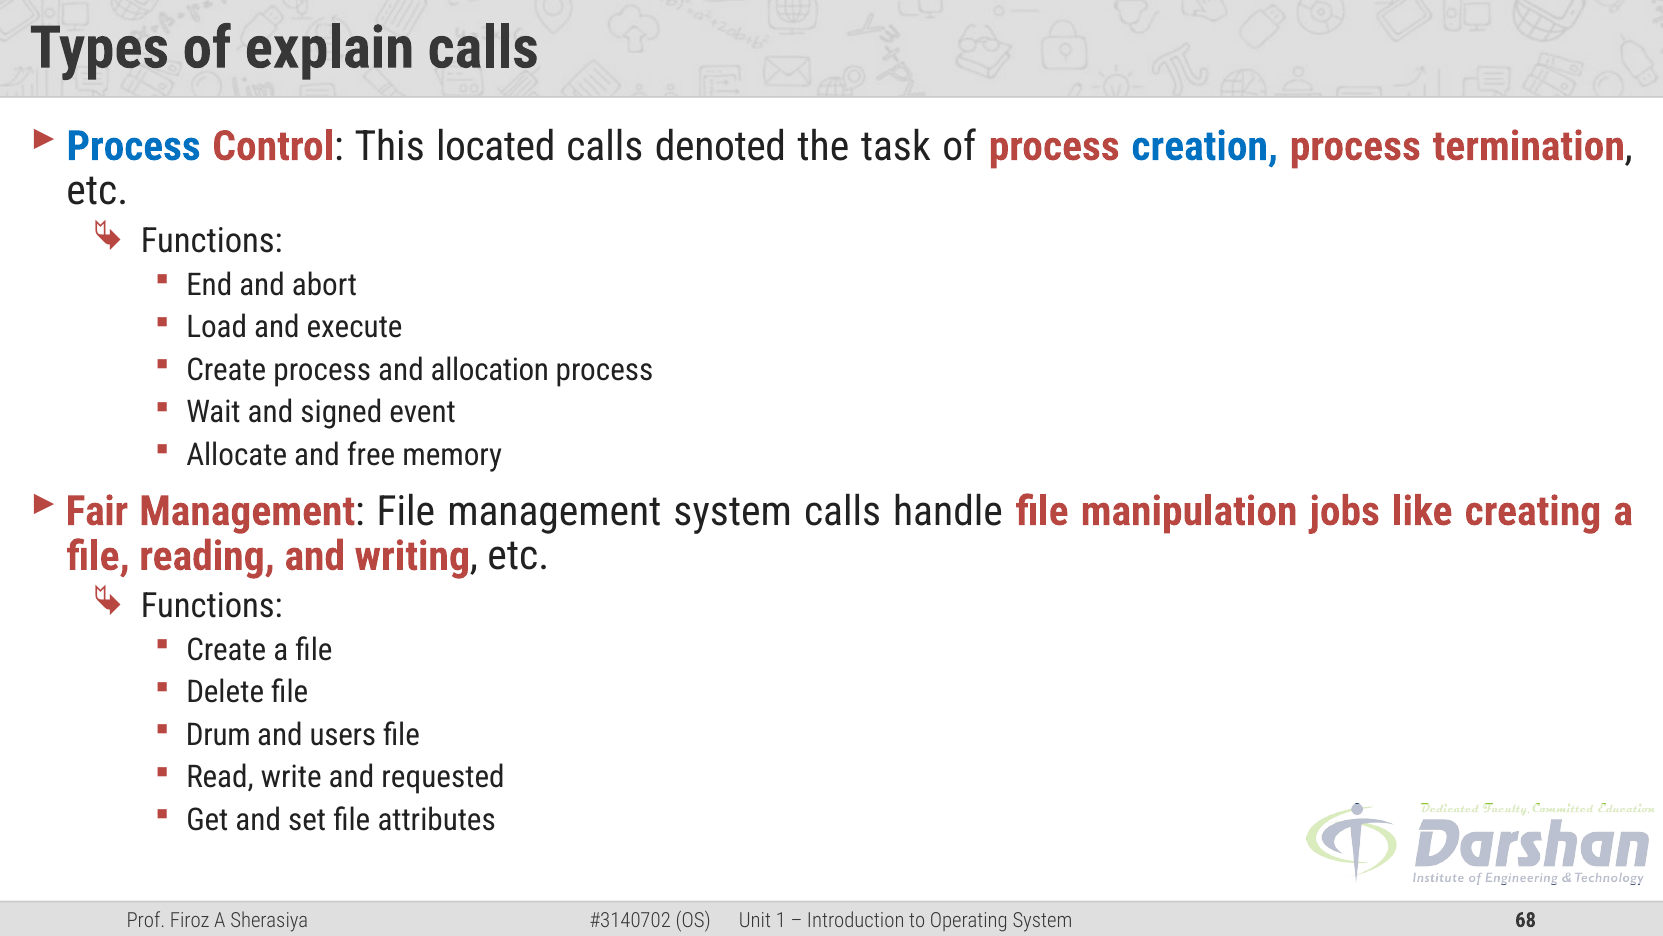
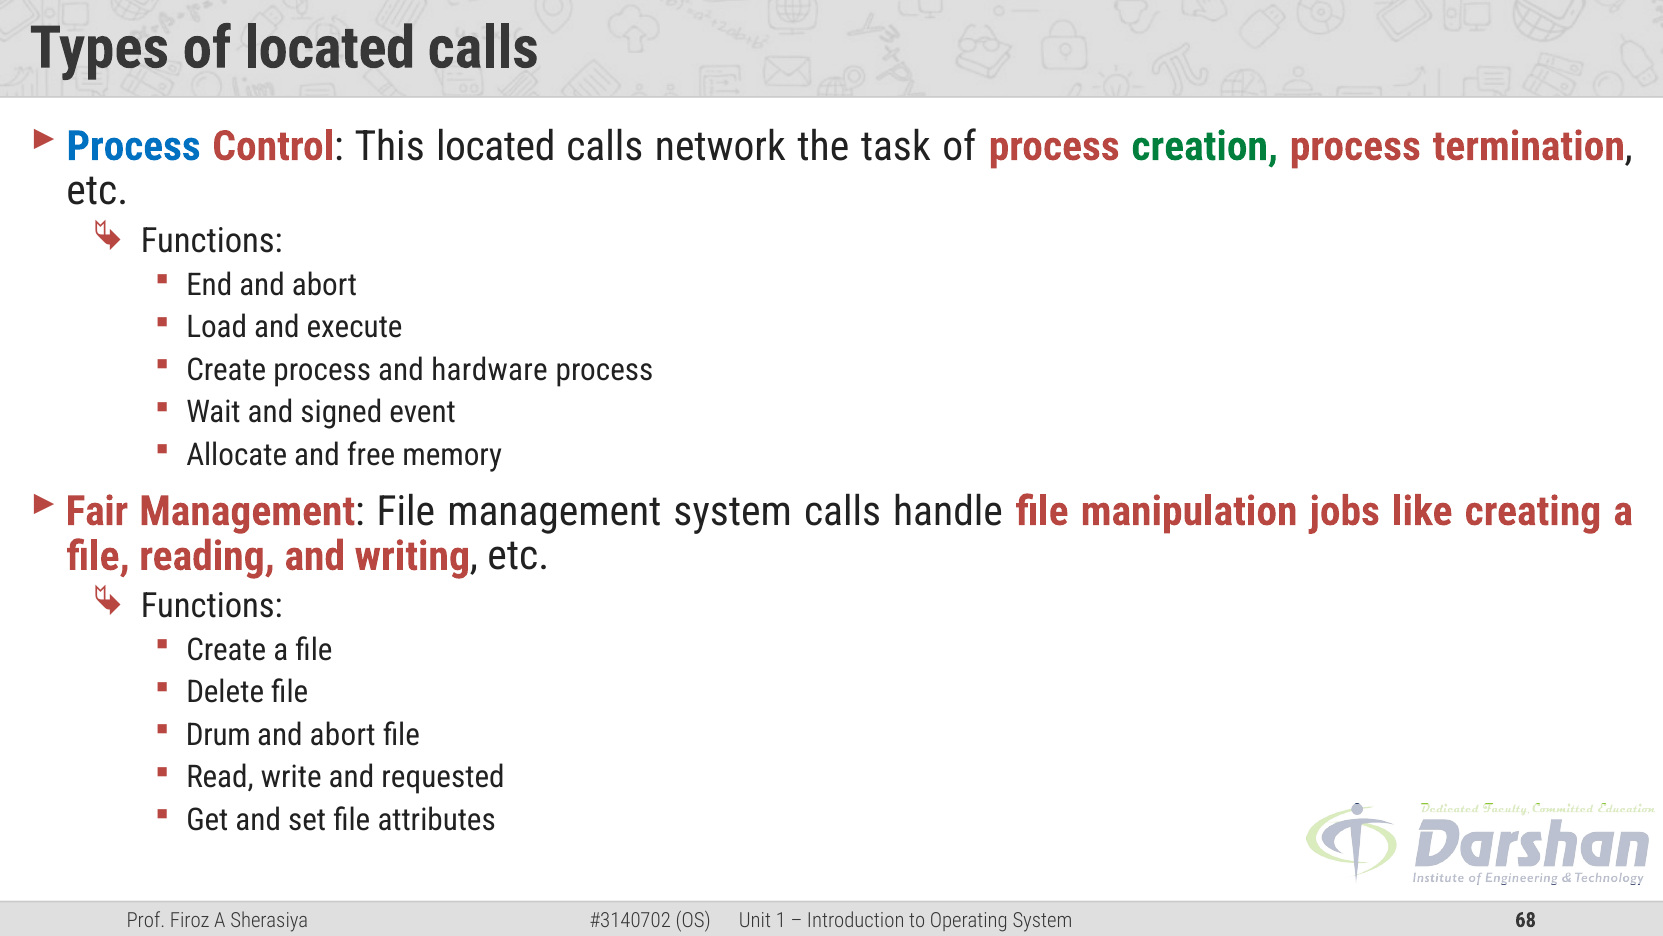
of explain: explain -> located
denoted: denoted -> network
creation colour: blue -> green
allocation: allocation -> hardware
users at (343, 735): users -> abort
